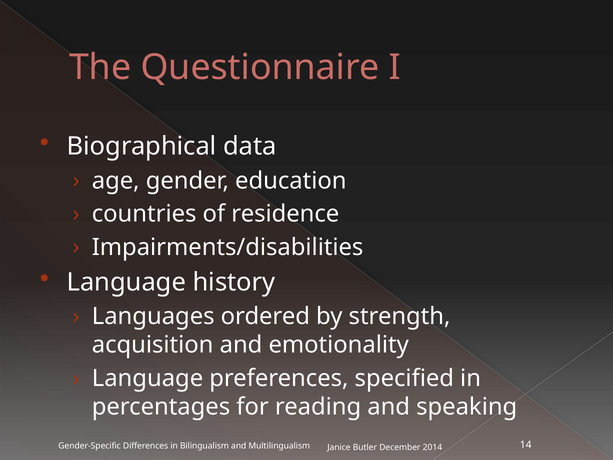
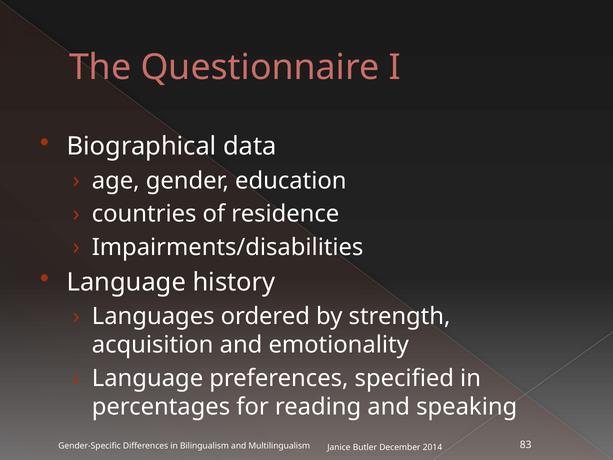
14: 14 -> 83
